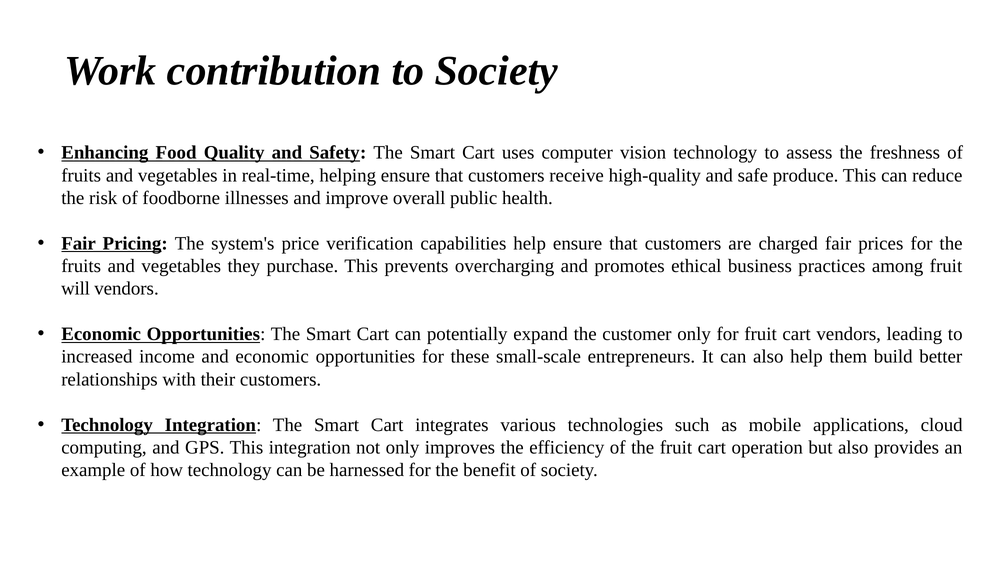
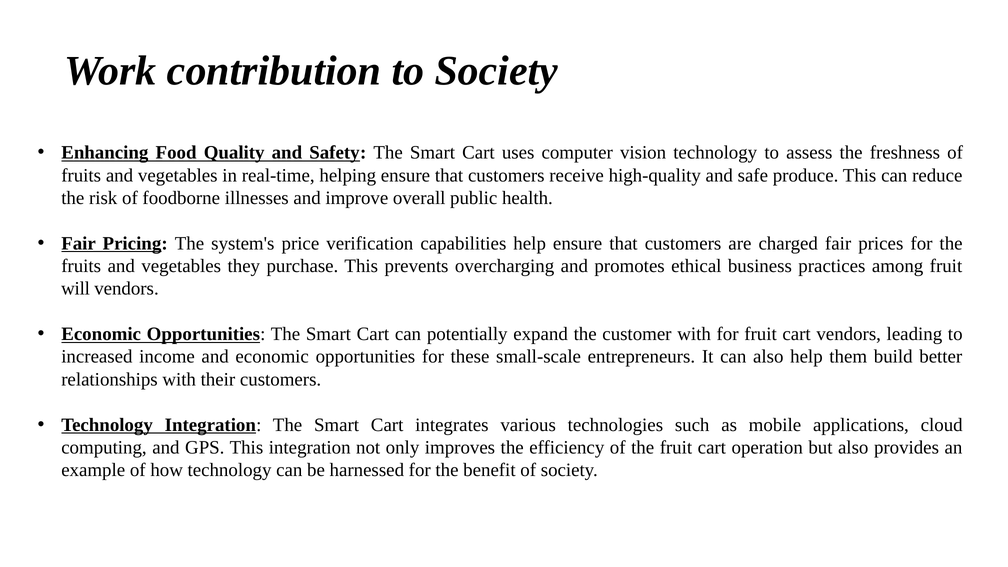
customer only: only -> with
